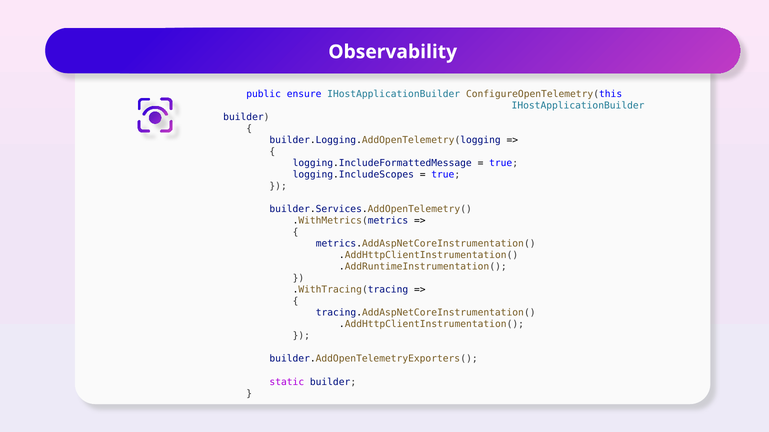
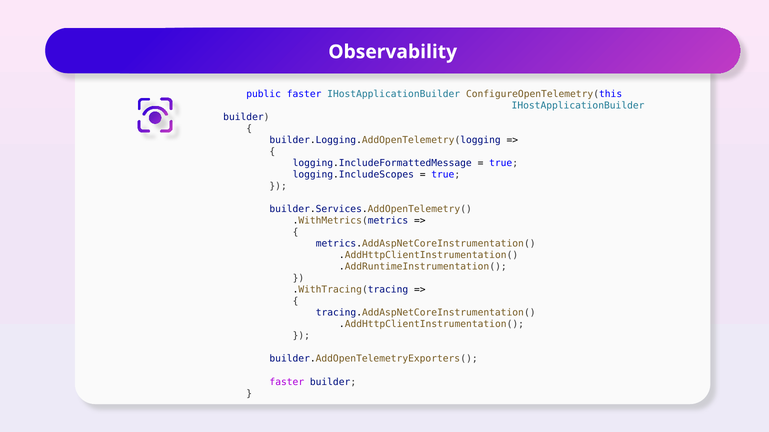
public ensure: ensure -> faster
static at (287, 382): static -> faster
